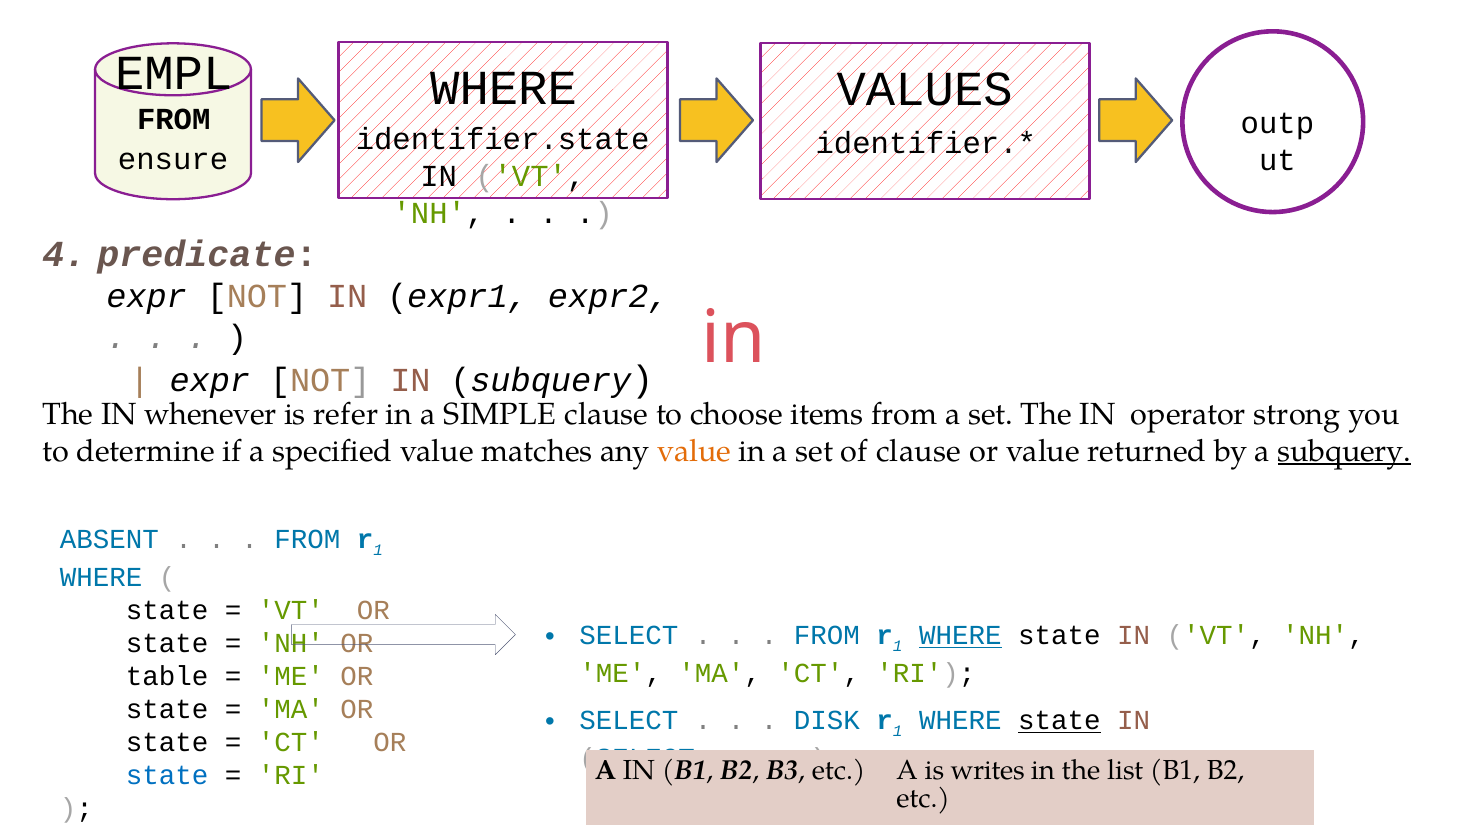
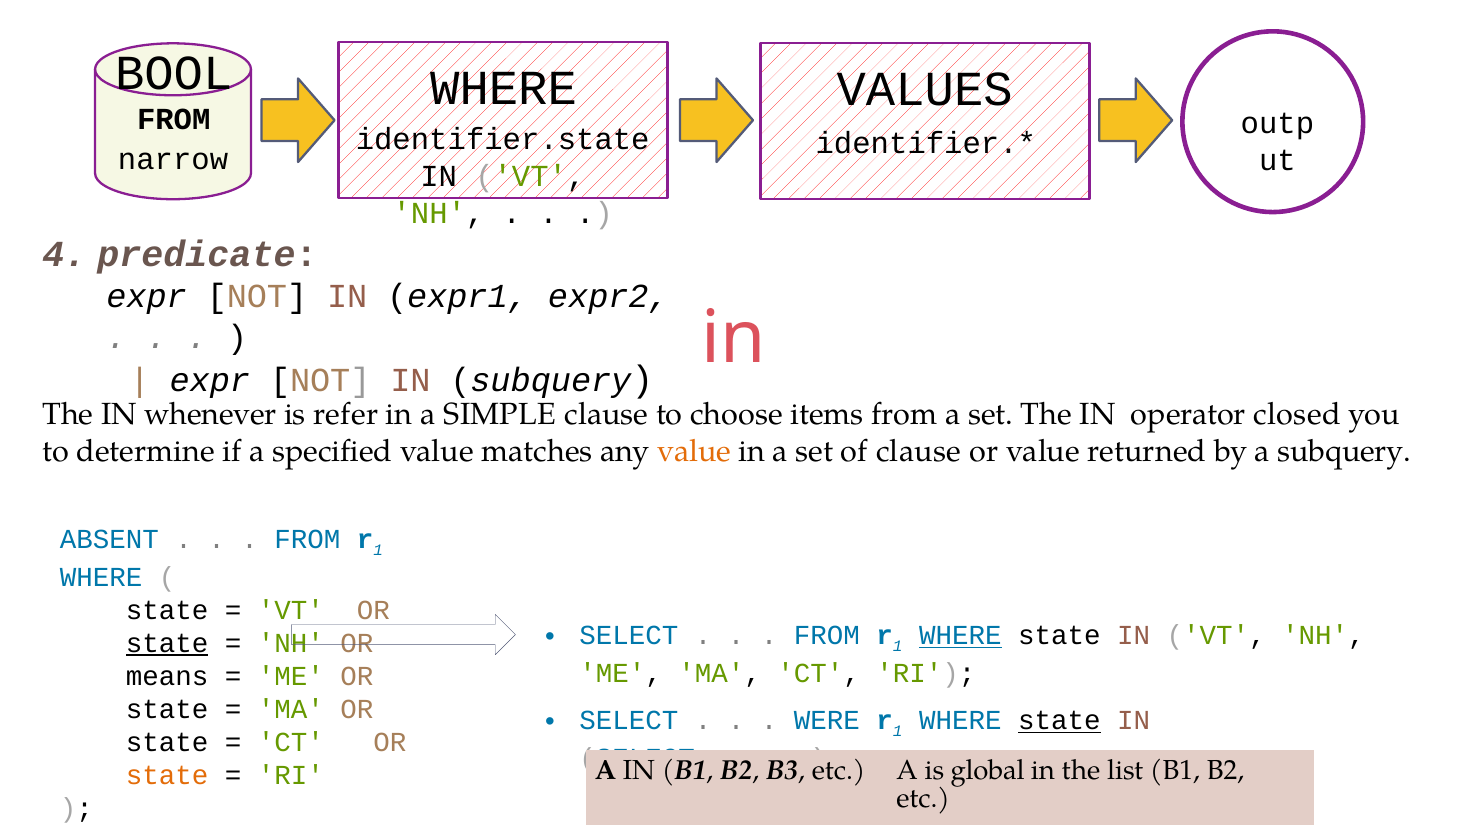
EMPL: EMPL -> BOOL
ensure: ensure -> narrow
strong: strong -> closed
subquery at (1344, 451) underline: present -> none
state at (167, 643) underline: none -> present
table: table -> means
DISK: DISK -> WERE
writes: writes -> global
state at (167, 775) colour: blue -> orange
